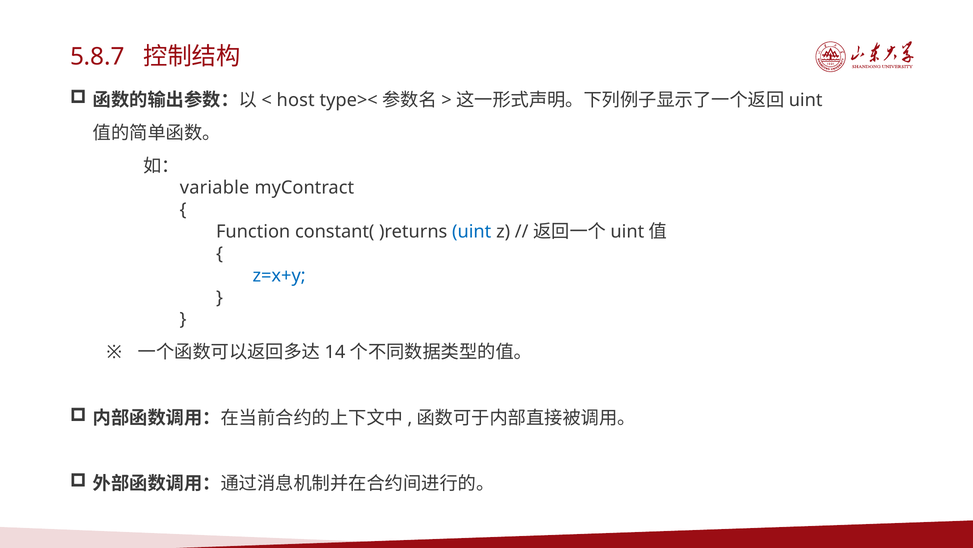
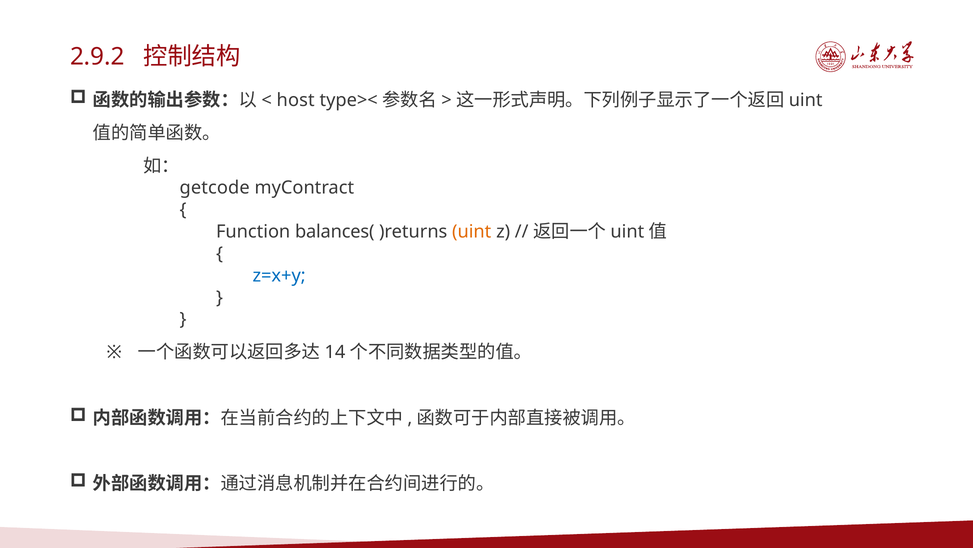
5.8.7: 5.8.7 -> 2.9.2
variable: variable -> getcode
constant(: constant( -> balances(
uint colour: blue -> orange
